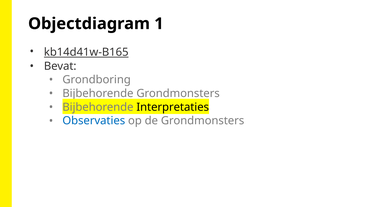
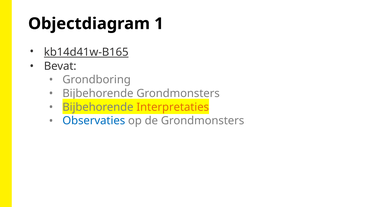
Interpretaties colour: black -> orange
